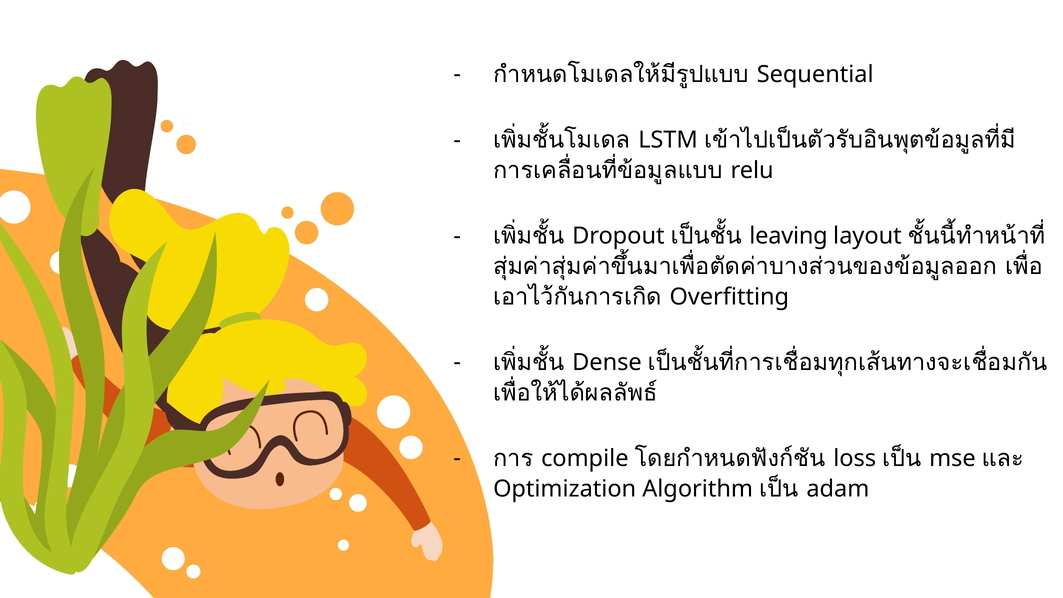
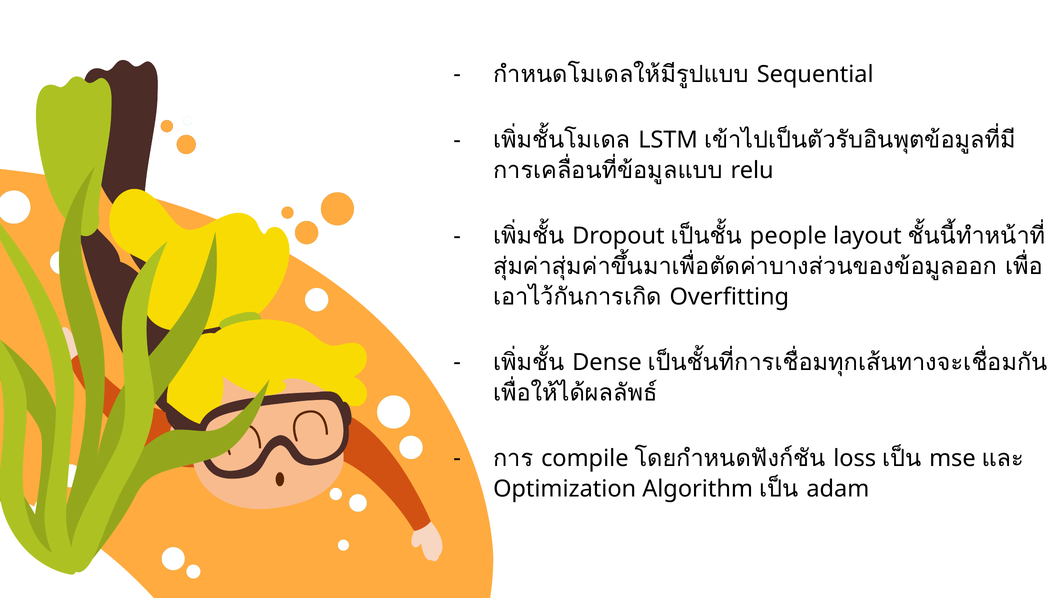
leaving: leaving -> people
